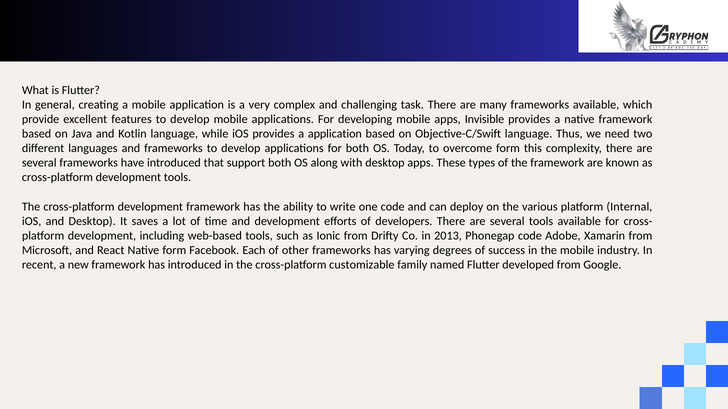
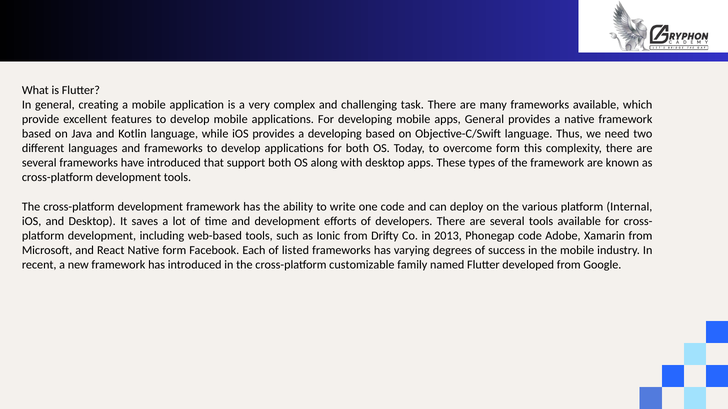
apps Invisible: Invisible -> General
a application: application -> developing
other: other -> listed
